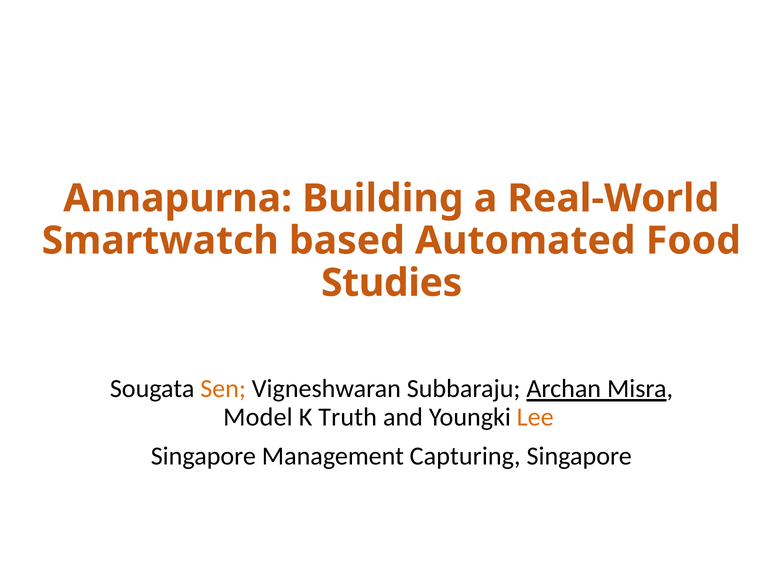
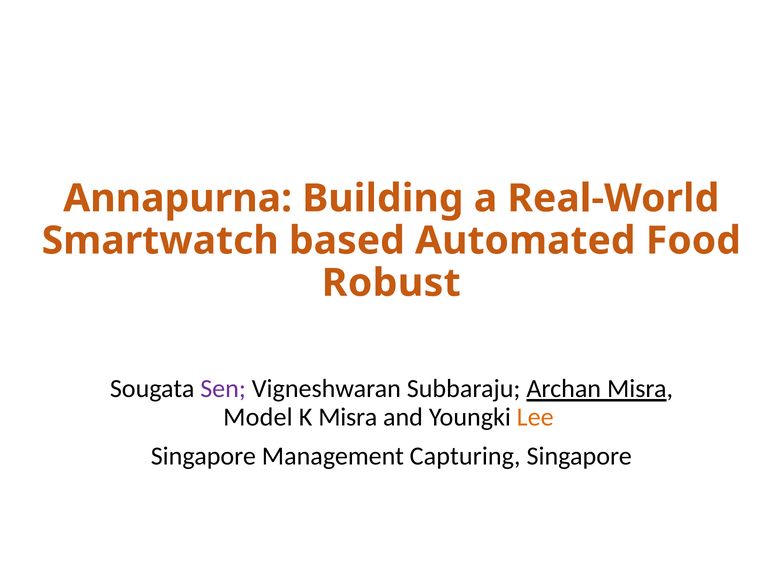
Studies: Studies -> Robust
Sen colour: orange -> purple
K Truth: Truth -> Misra
